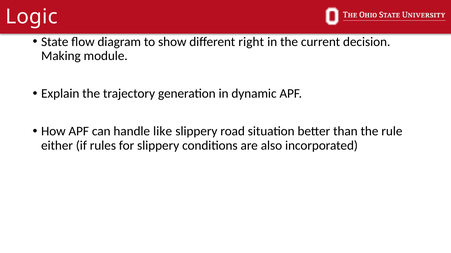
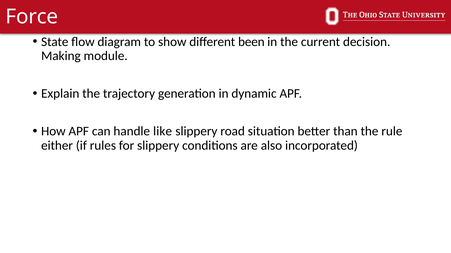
Logic: Logic -> Force
right: right -> been
